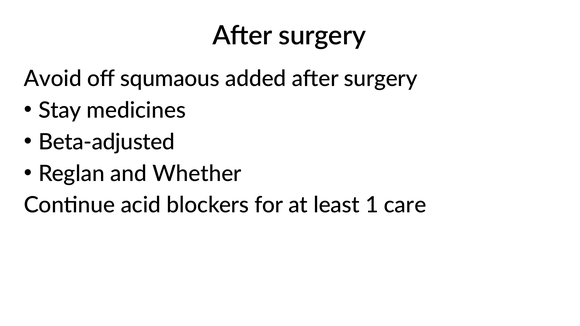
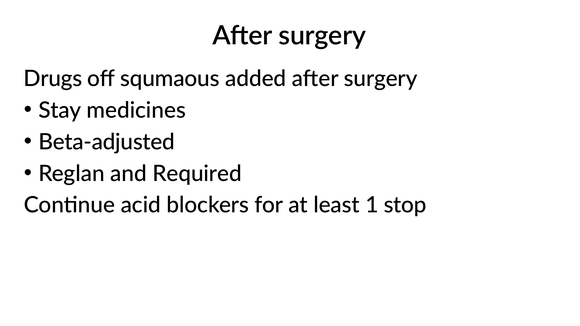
Avoid: Avoid -> Drugs
Whether: Whether -> Required
care: care -> stop
